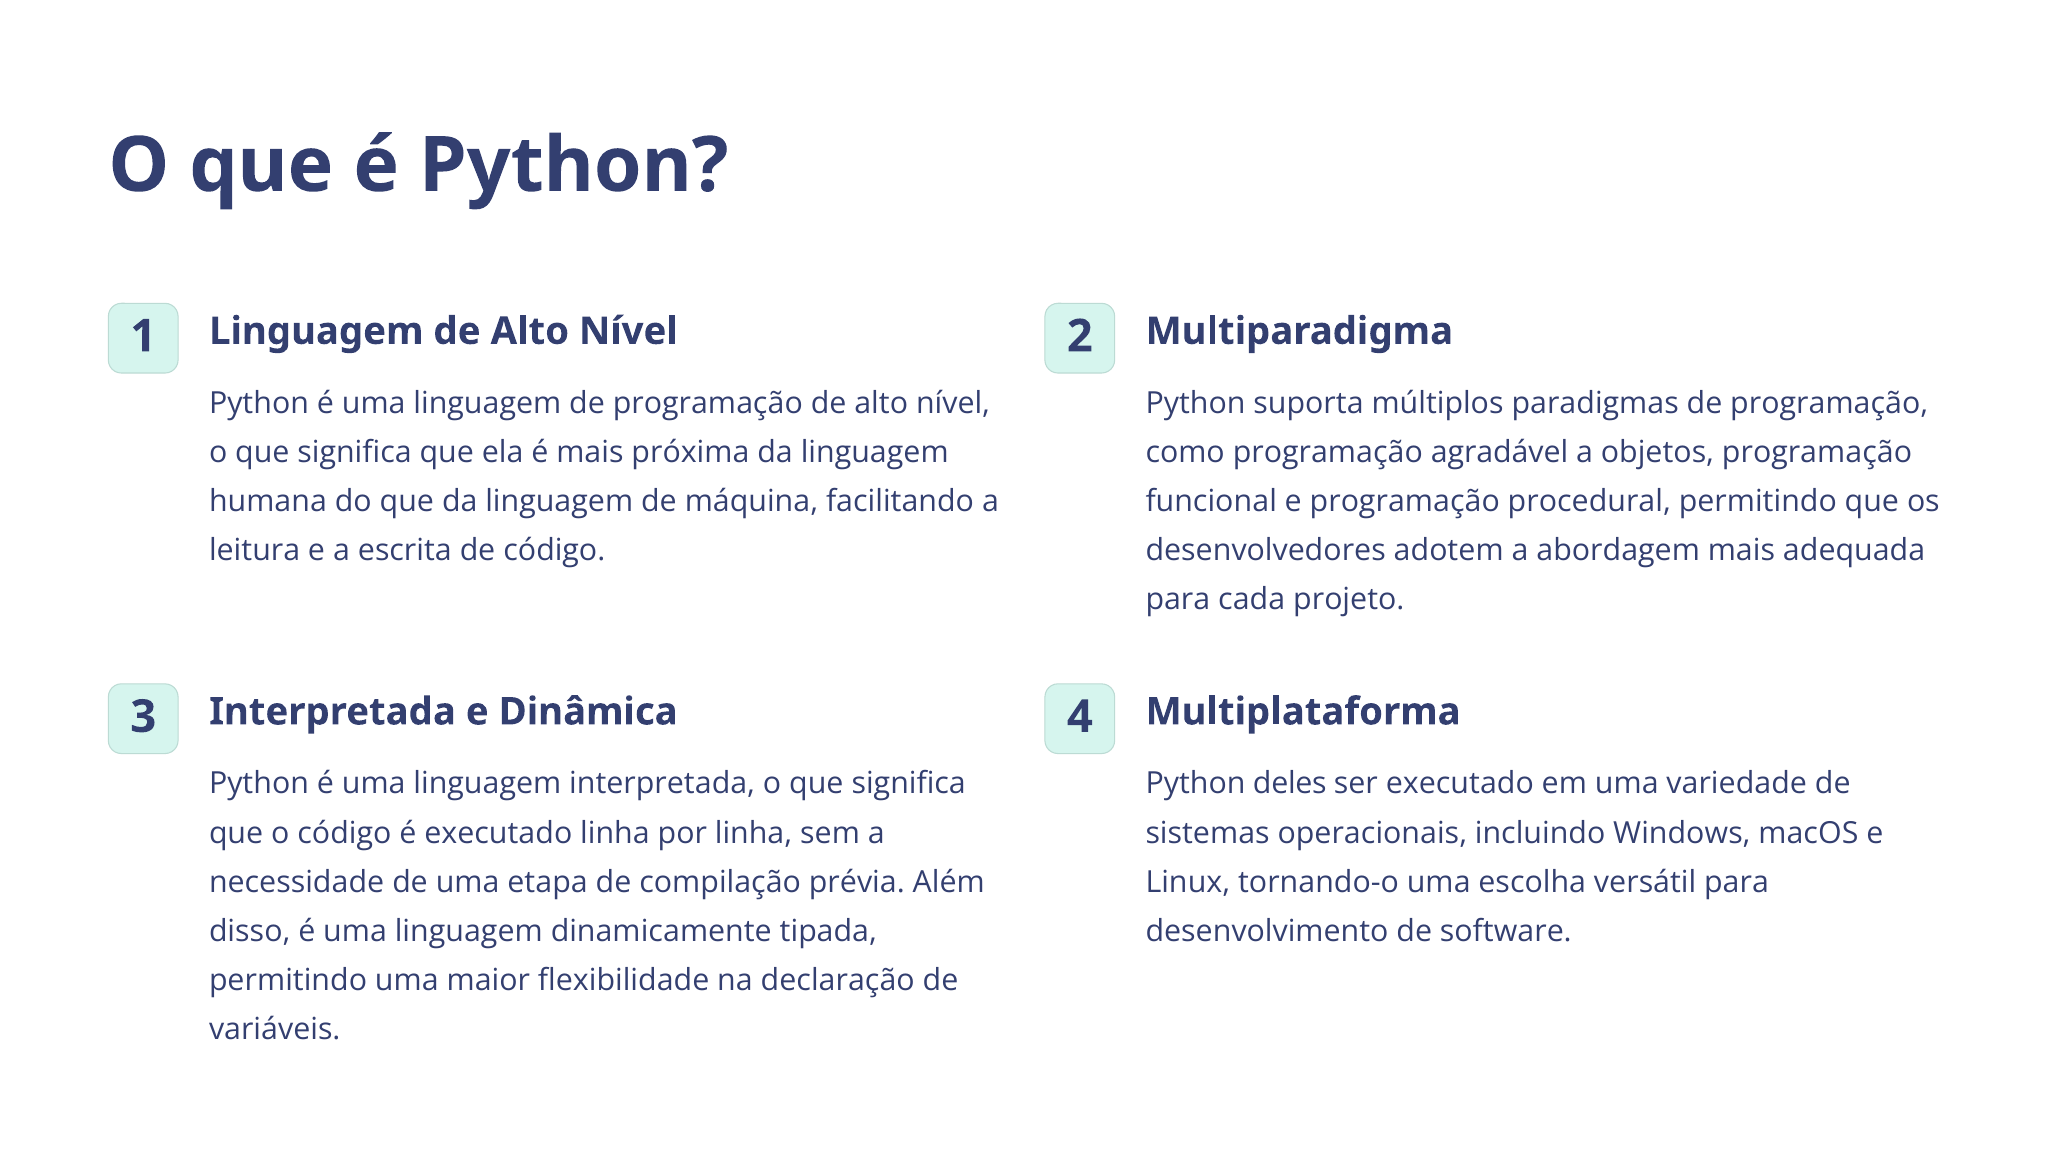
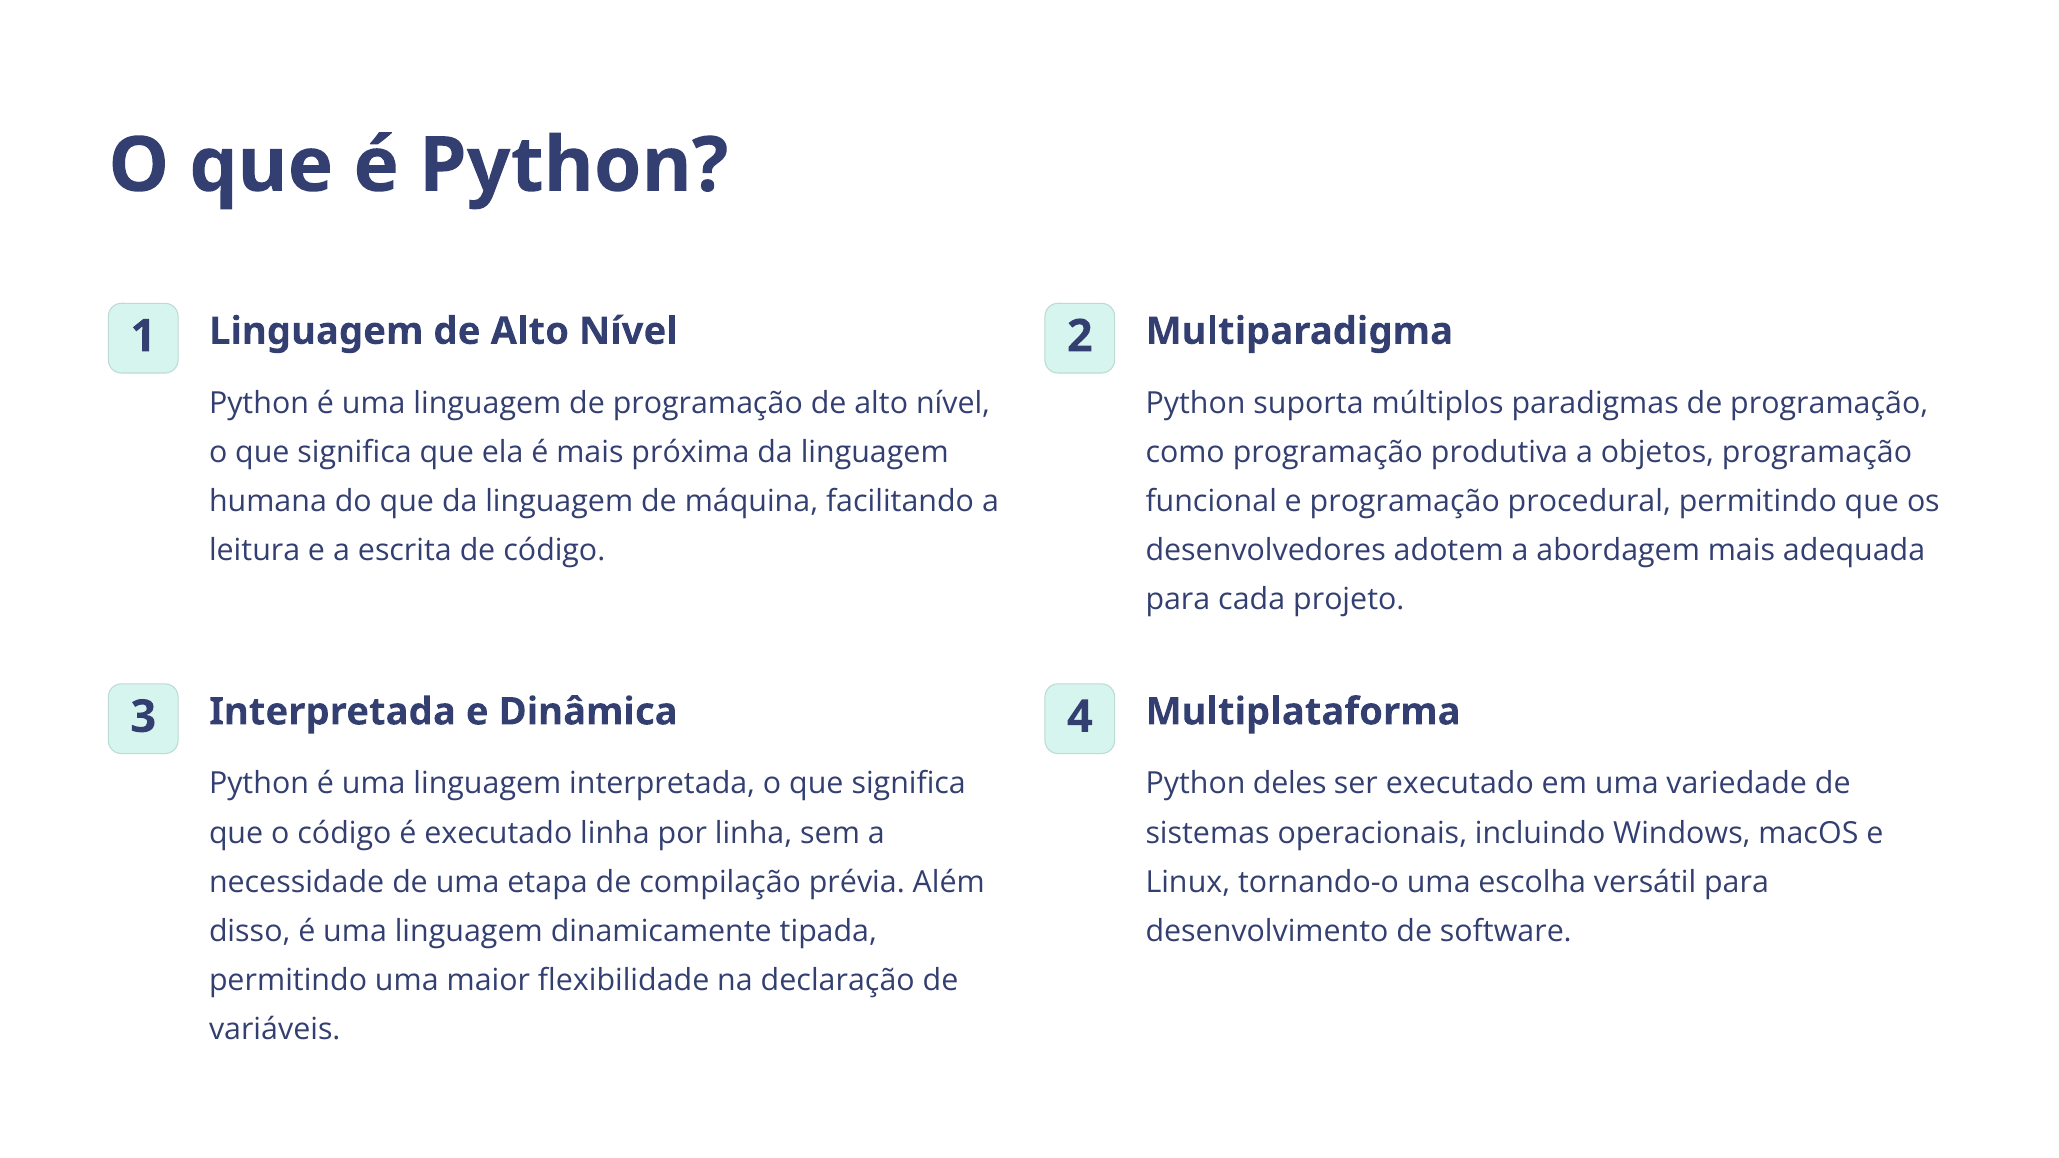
agradável: agradável -> produtiva
